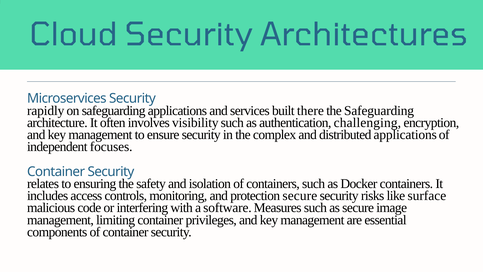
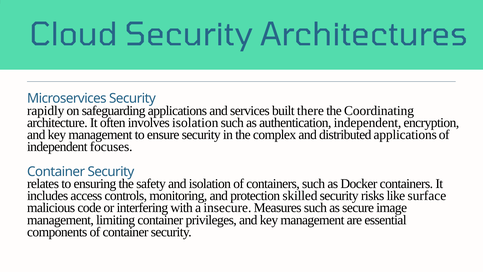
the Safeguarding: Safeguarding -> Coordinating
involves visibility: visibility -> isolation
authentication challenging: challenging -> independent
protection secure: secure -> skilled
software: software -> insecure
